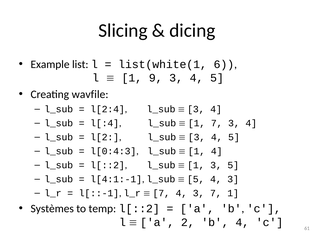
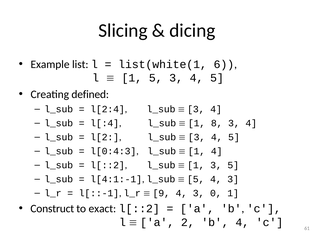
1 9: 9 -> 5
wavfile: wavfile -> defined
1 7: 7 -> 8
7 at (161, 193): 7 -> 9
3 7: 7 -> 0
Systèmes: Systèmes -> Construct
temp: temp -> exact
